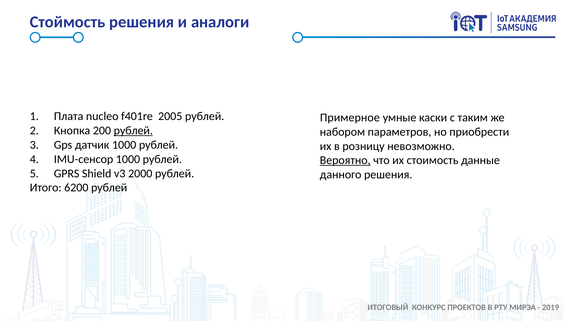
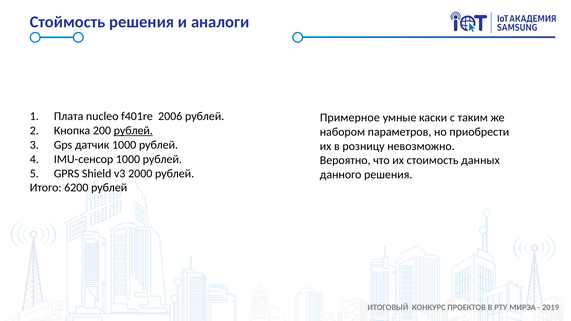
2005: 2005 -> 2006
Вероятно underline: present -> none
данные: данные -> данных
